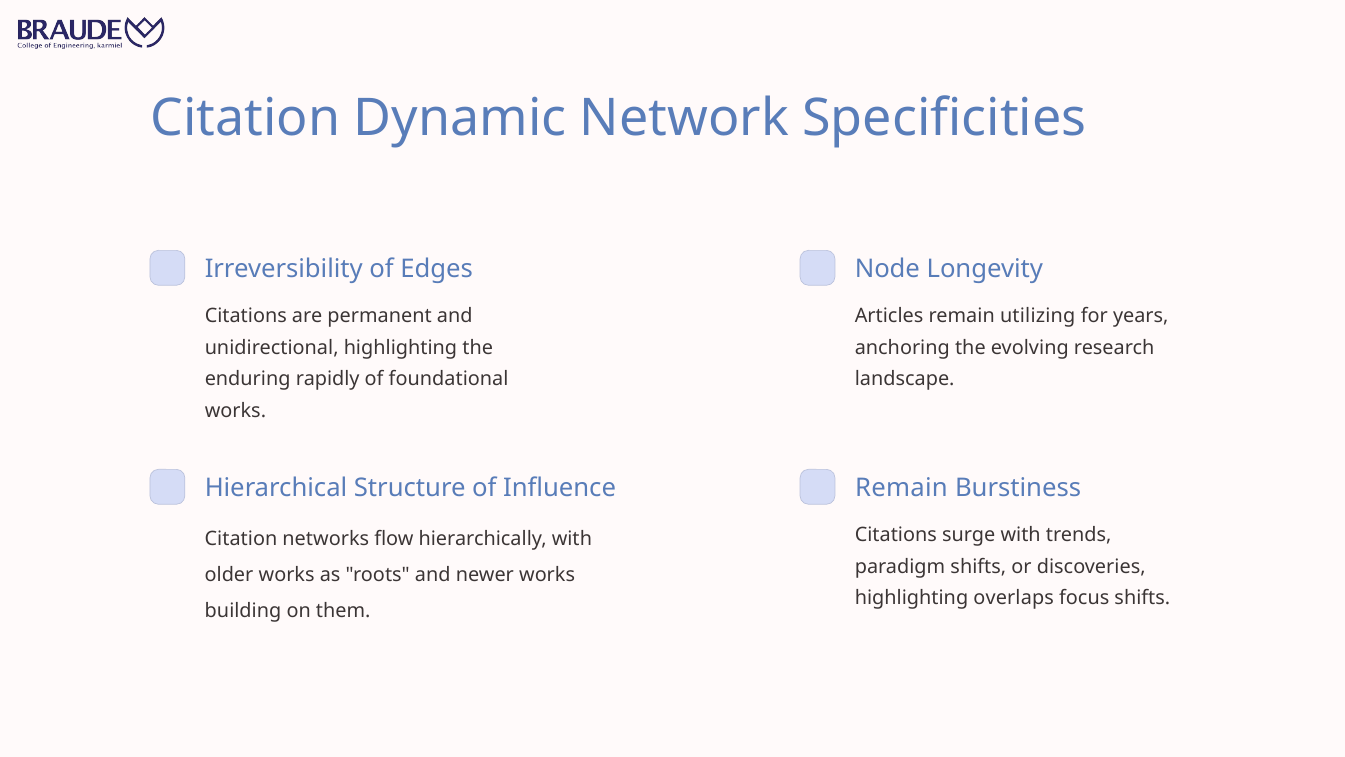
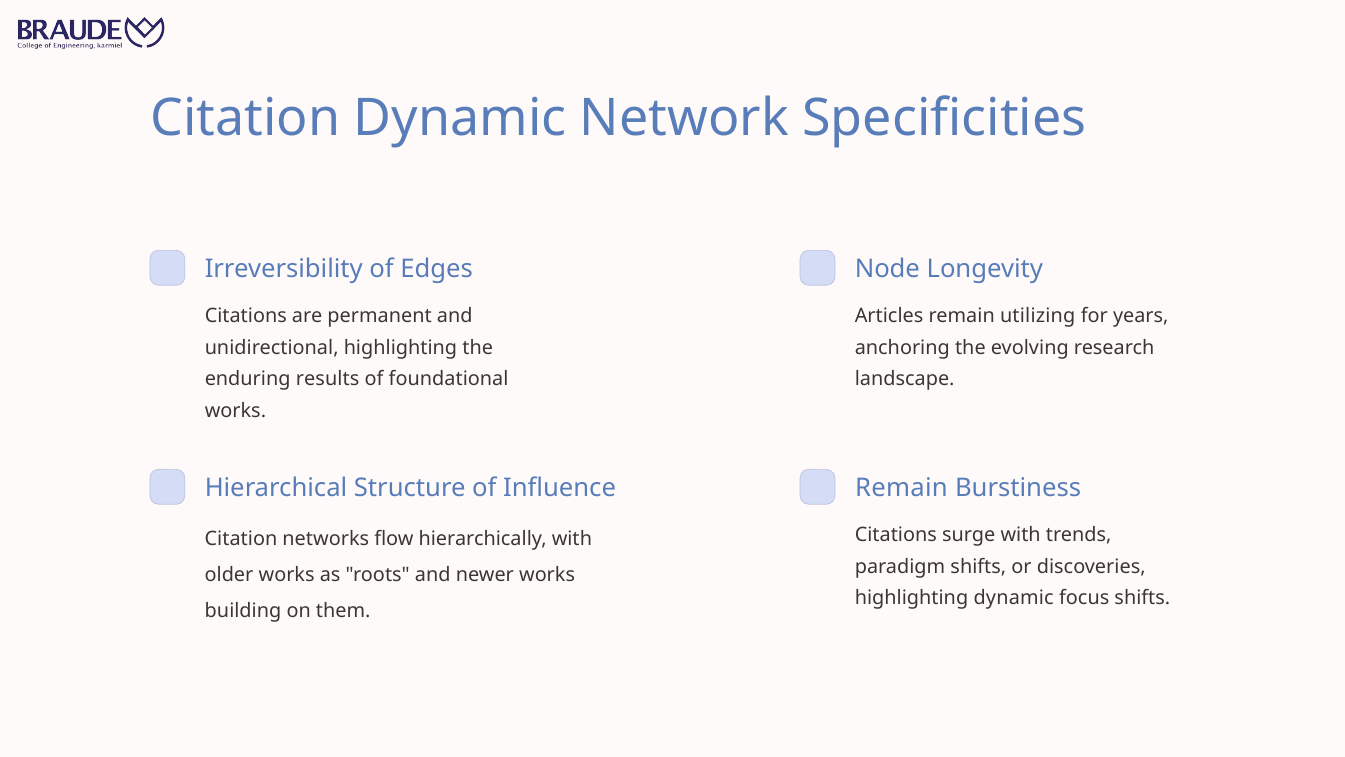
rapidly: rapidly -> results
highlighting overlaps: overlaps -> dynamic
